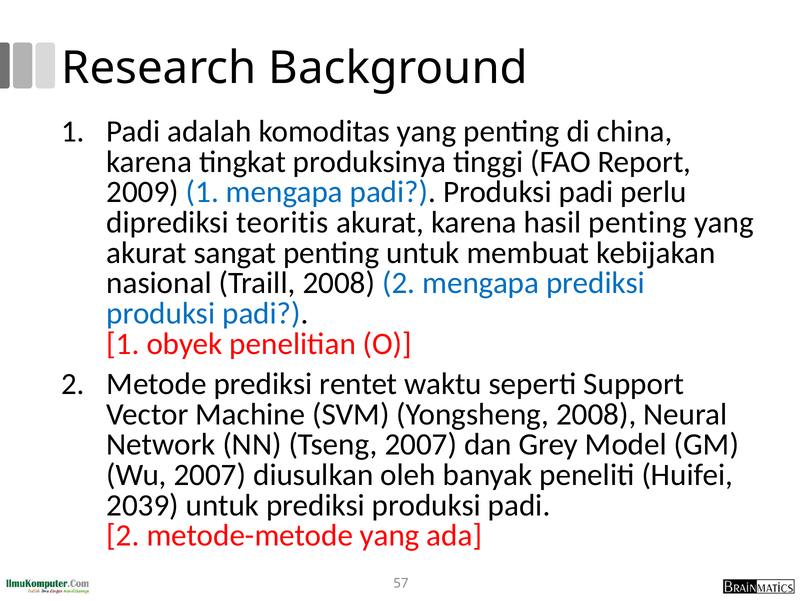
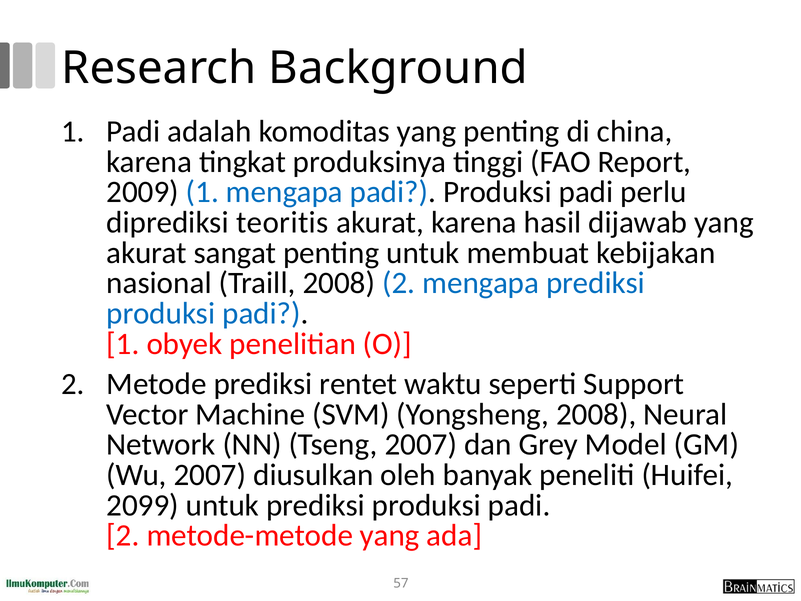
hasil penting: penting -> dijawab
2039: 2039 -> 2099
